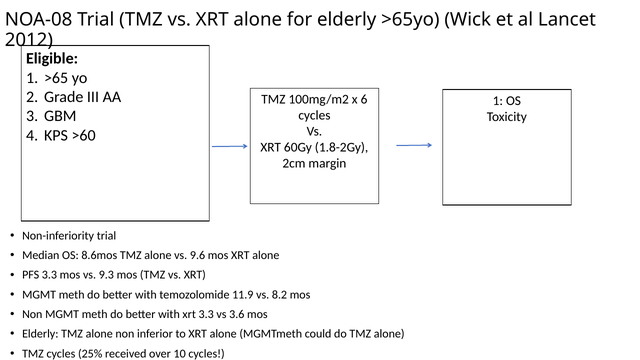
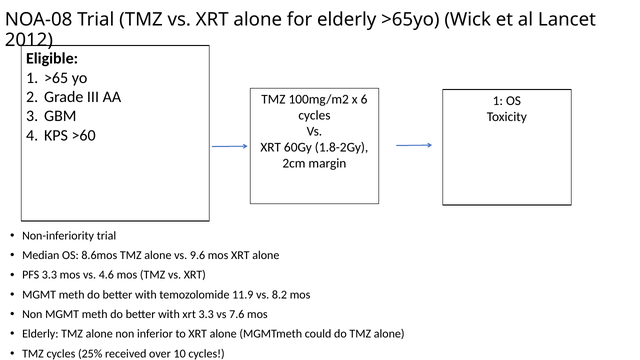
9.3: 9.3 -> 4.6
3.6: 3.6 -> 7.6
